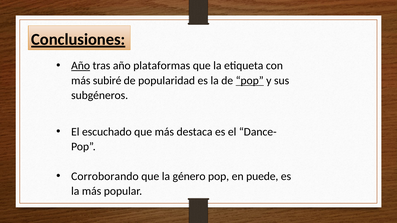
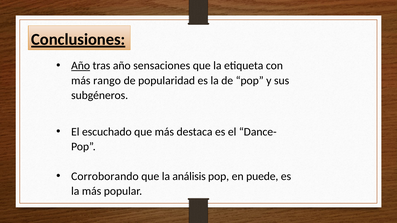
plataformas: plataformas -> sensaciones
subiré: subiré -> rango
pop at (250, 81) underline: present -> none
género: género -> análisis
